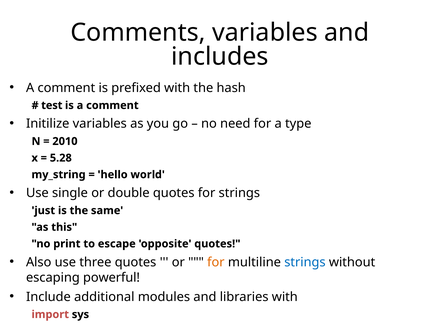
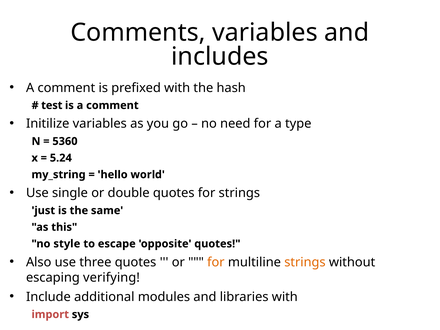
2010: 2010 -> 5360
5.28: 5.28 -> 5.24
print: print -> style
strings at (305, 262) colour: blue -> orange
powerful: powerful -> verifying
